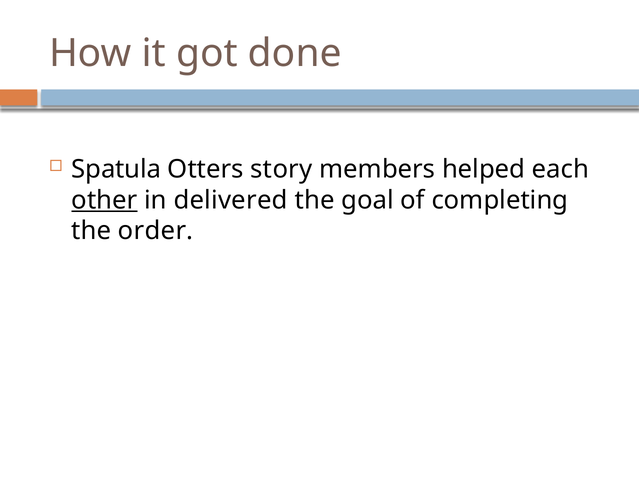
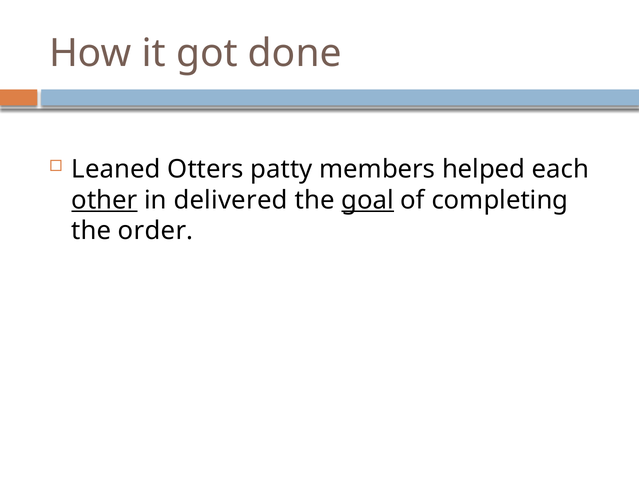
Spatula: Spatula -> Leaned
story: story -> patty
goal underline: none -> present
